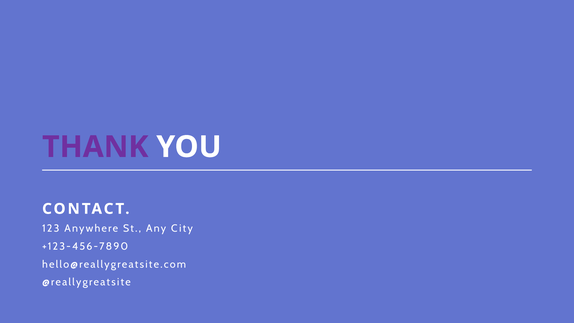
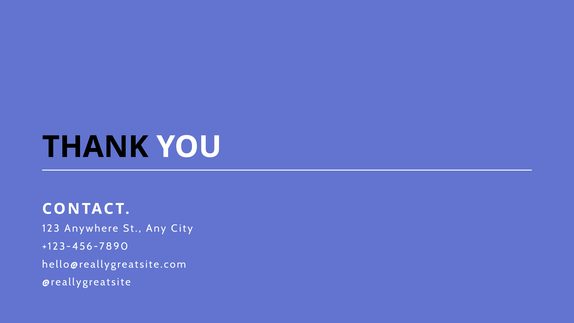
THANK colour: purple -> black
